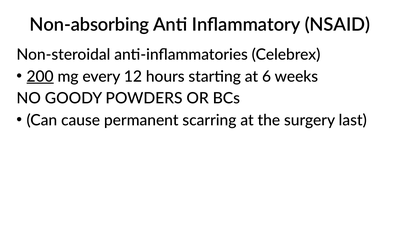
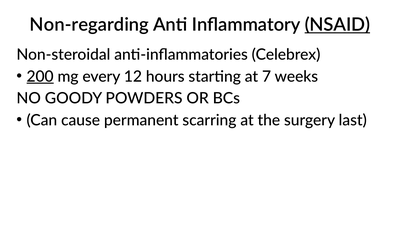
Non-absorbing: Non-absorbing -> Non-regarding
NSAID underline: none -> present
6: 6 -> 7
